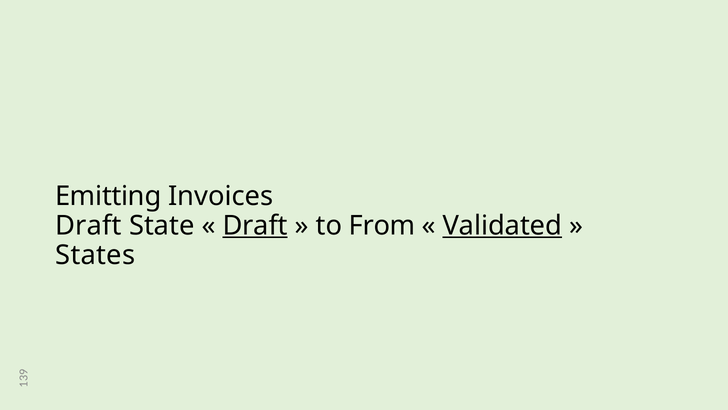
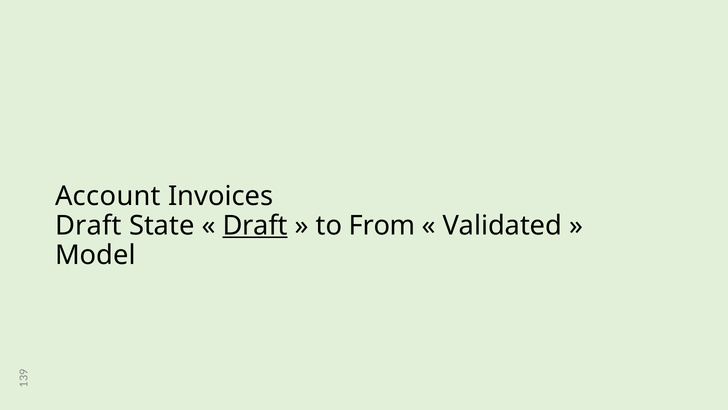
Emitting: Emitting -> Account
Validated underline: present -> none
States: States -> Model
